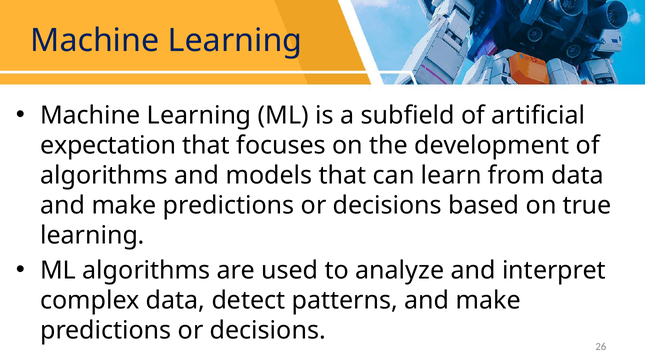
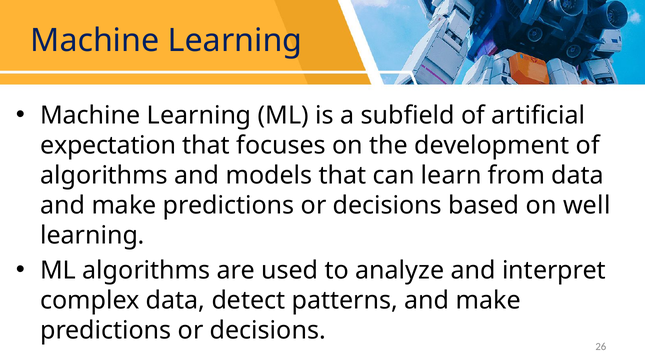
true: true -> well
